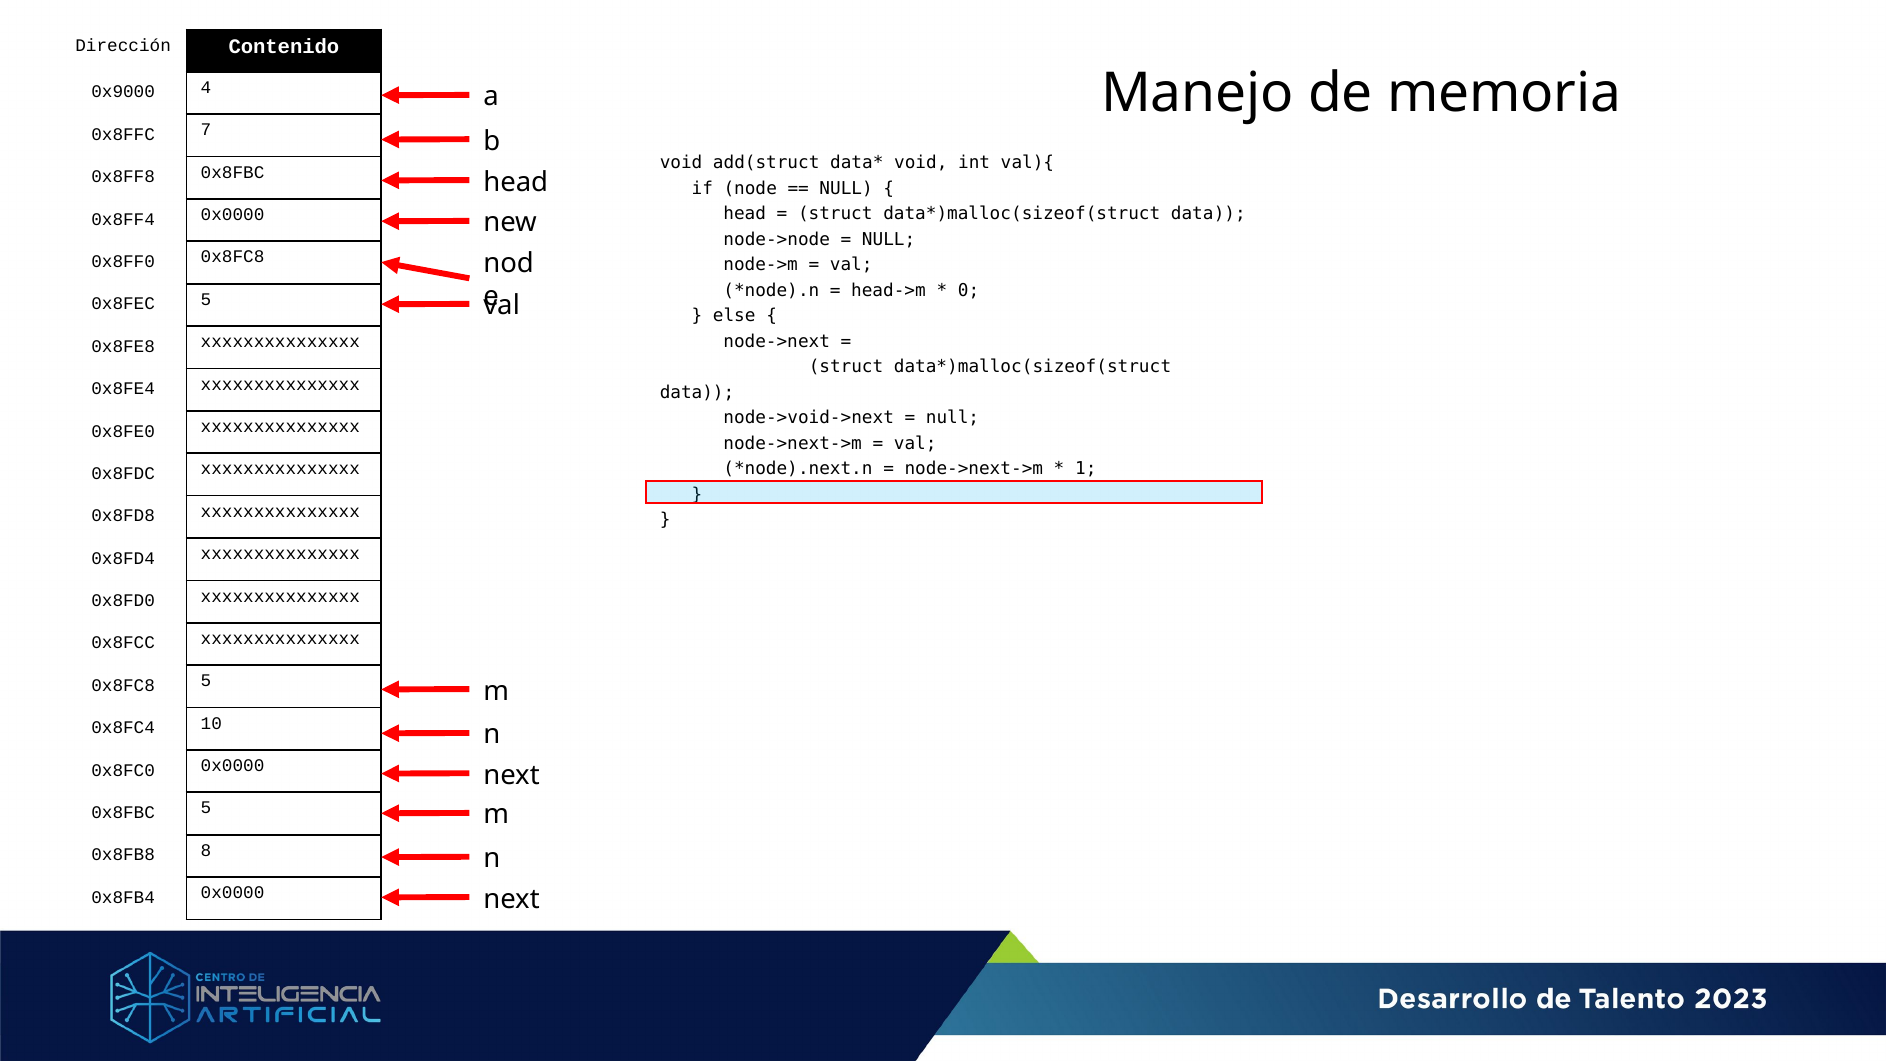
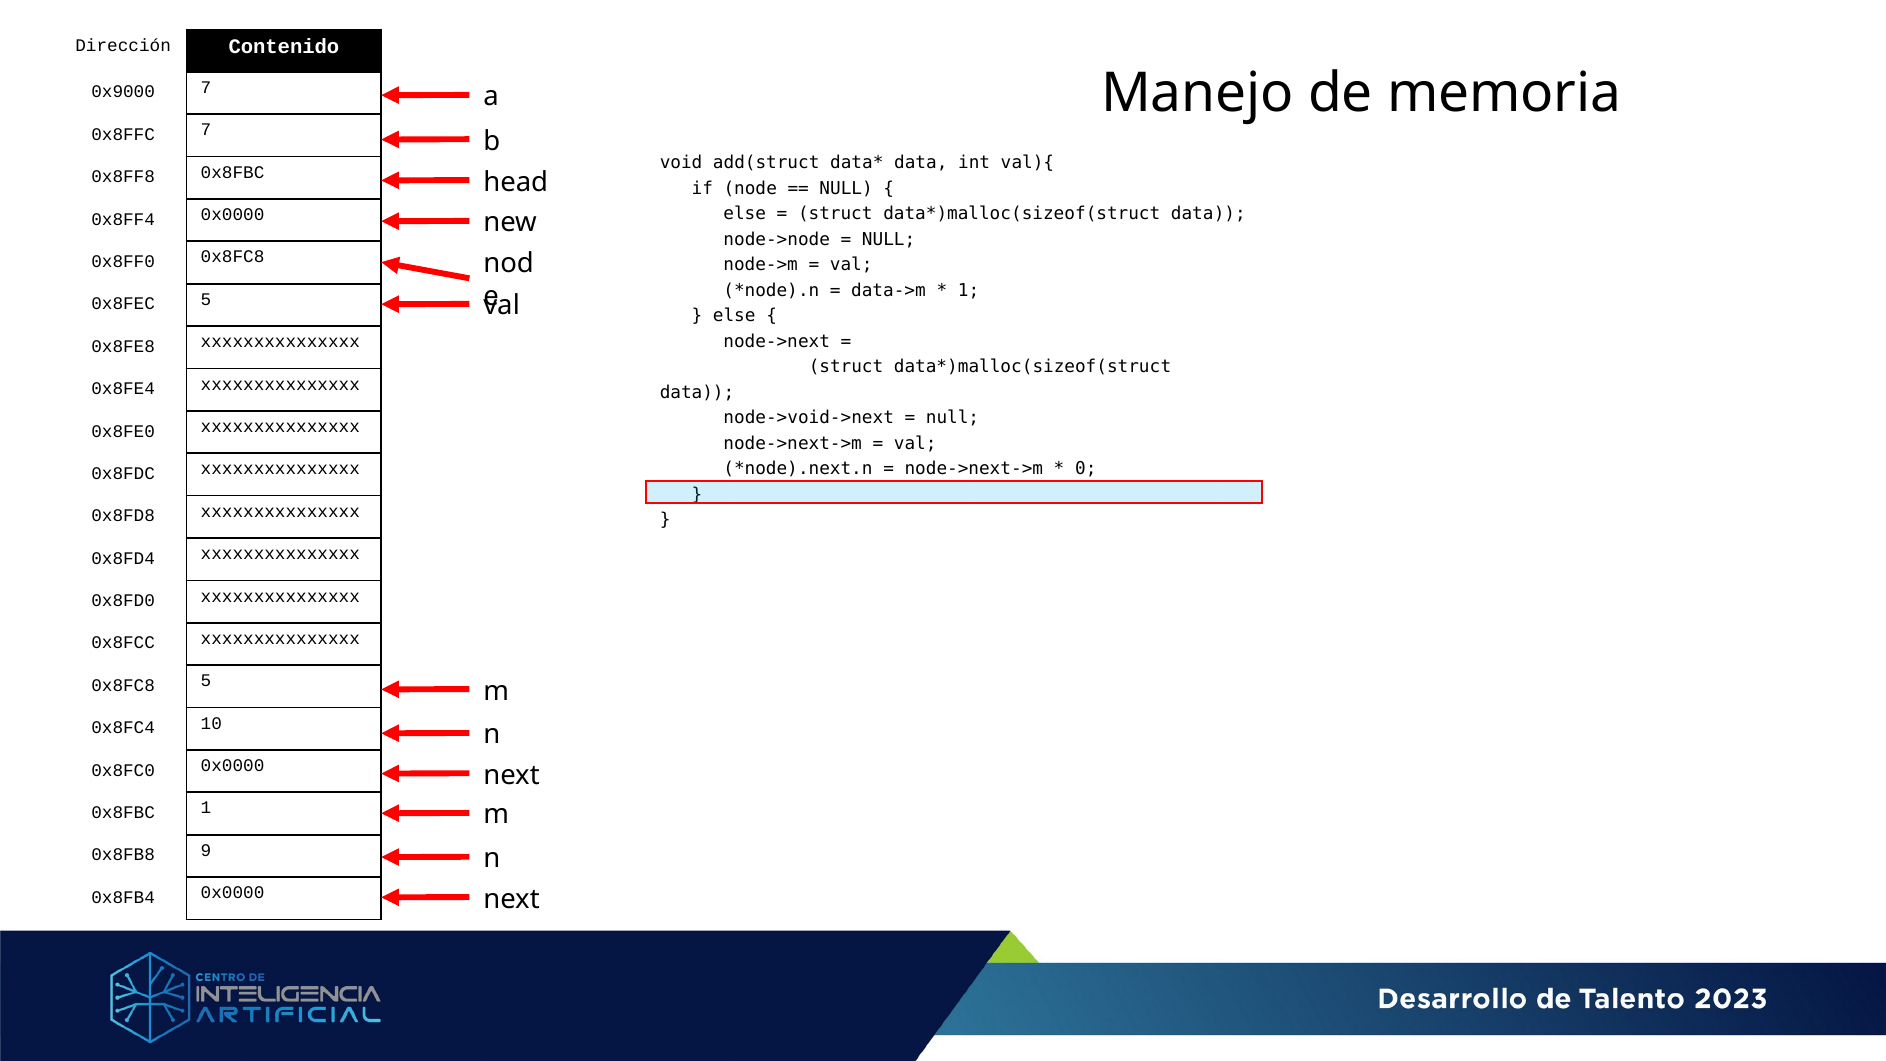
0x9000 4: 4 -> 7
void at (921, 163): void -> data
head at (745, 214): head -> else
head->m: head->m -> data->m
0 at (969, 290): 0 -> 1
1: 1 -> 0
0x8FBC 5: 5 -> 1
8: 8 -> 9
